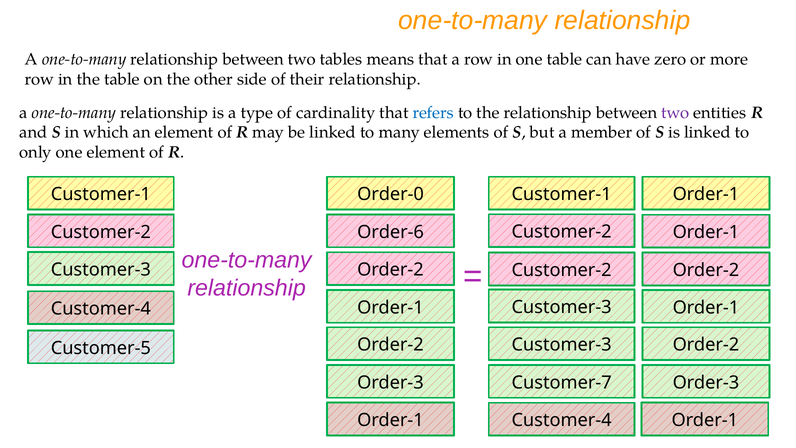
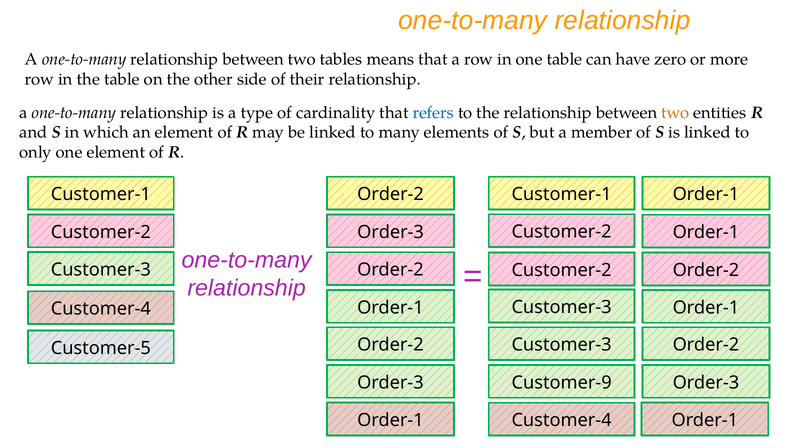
two at (675, 113) colour: purple -> orange
Order-0 at (391, 194): Order-0 -> Order-2
Customer-2 Order-6: Order-6 -> Order-3
Customer-7: Customer-7 -> Customer-9
